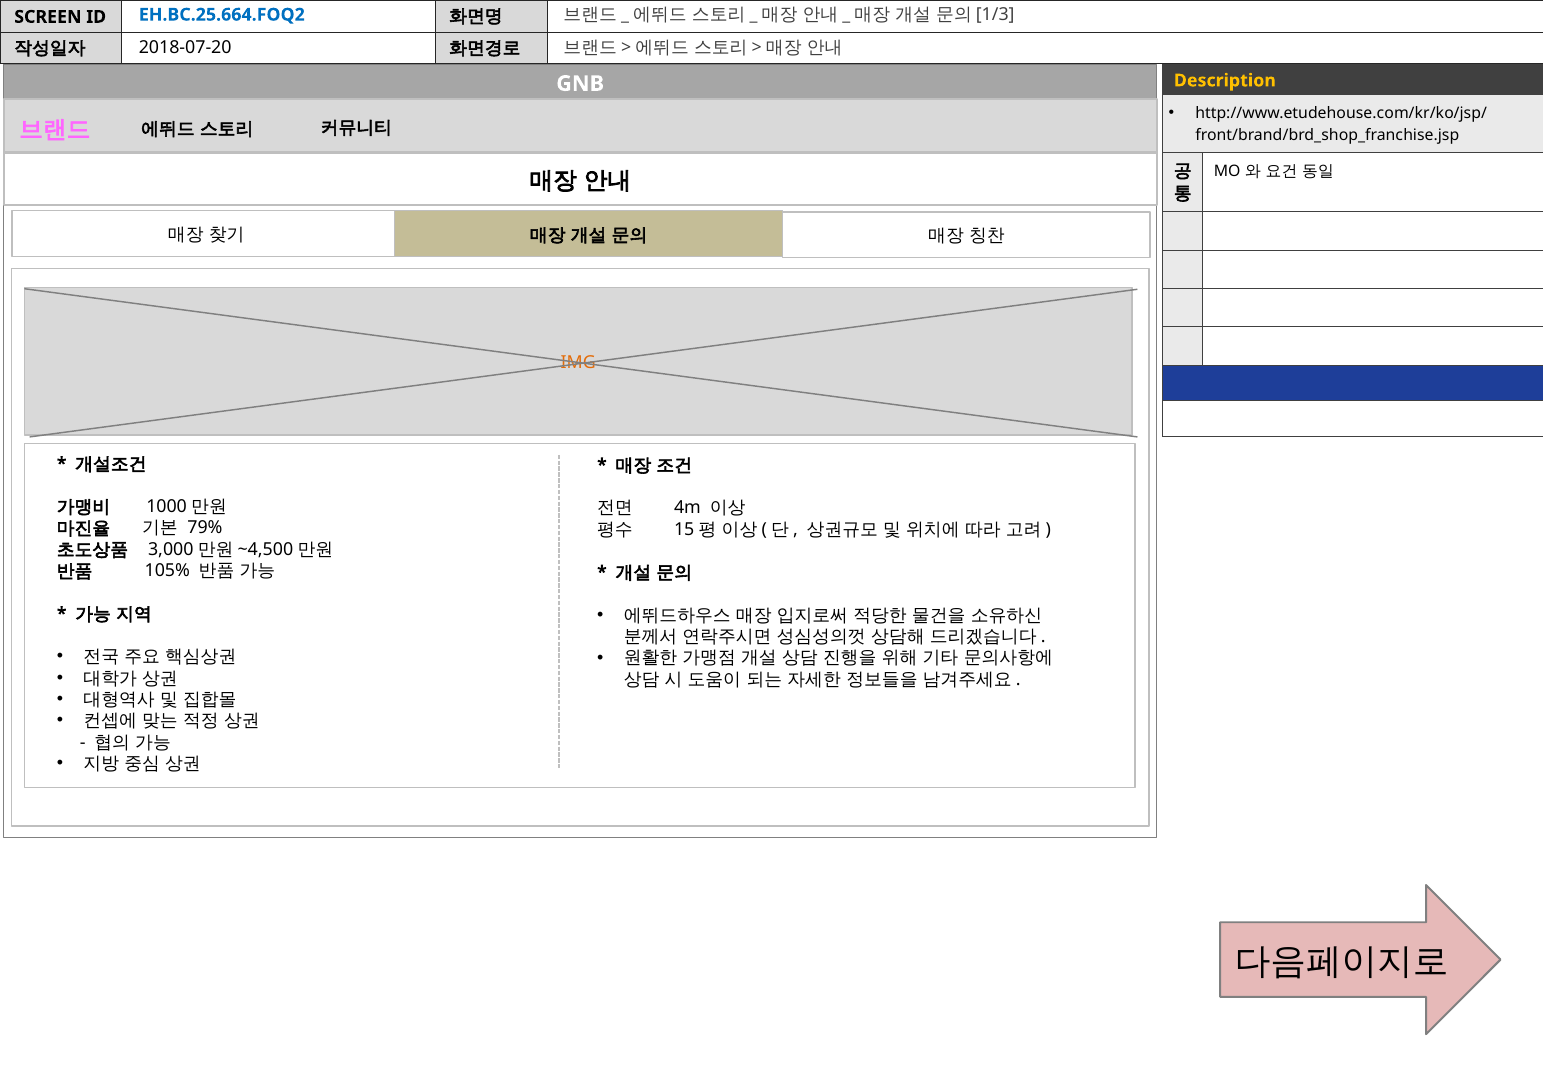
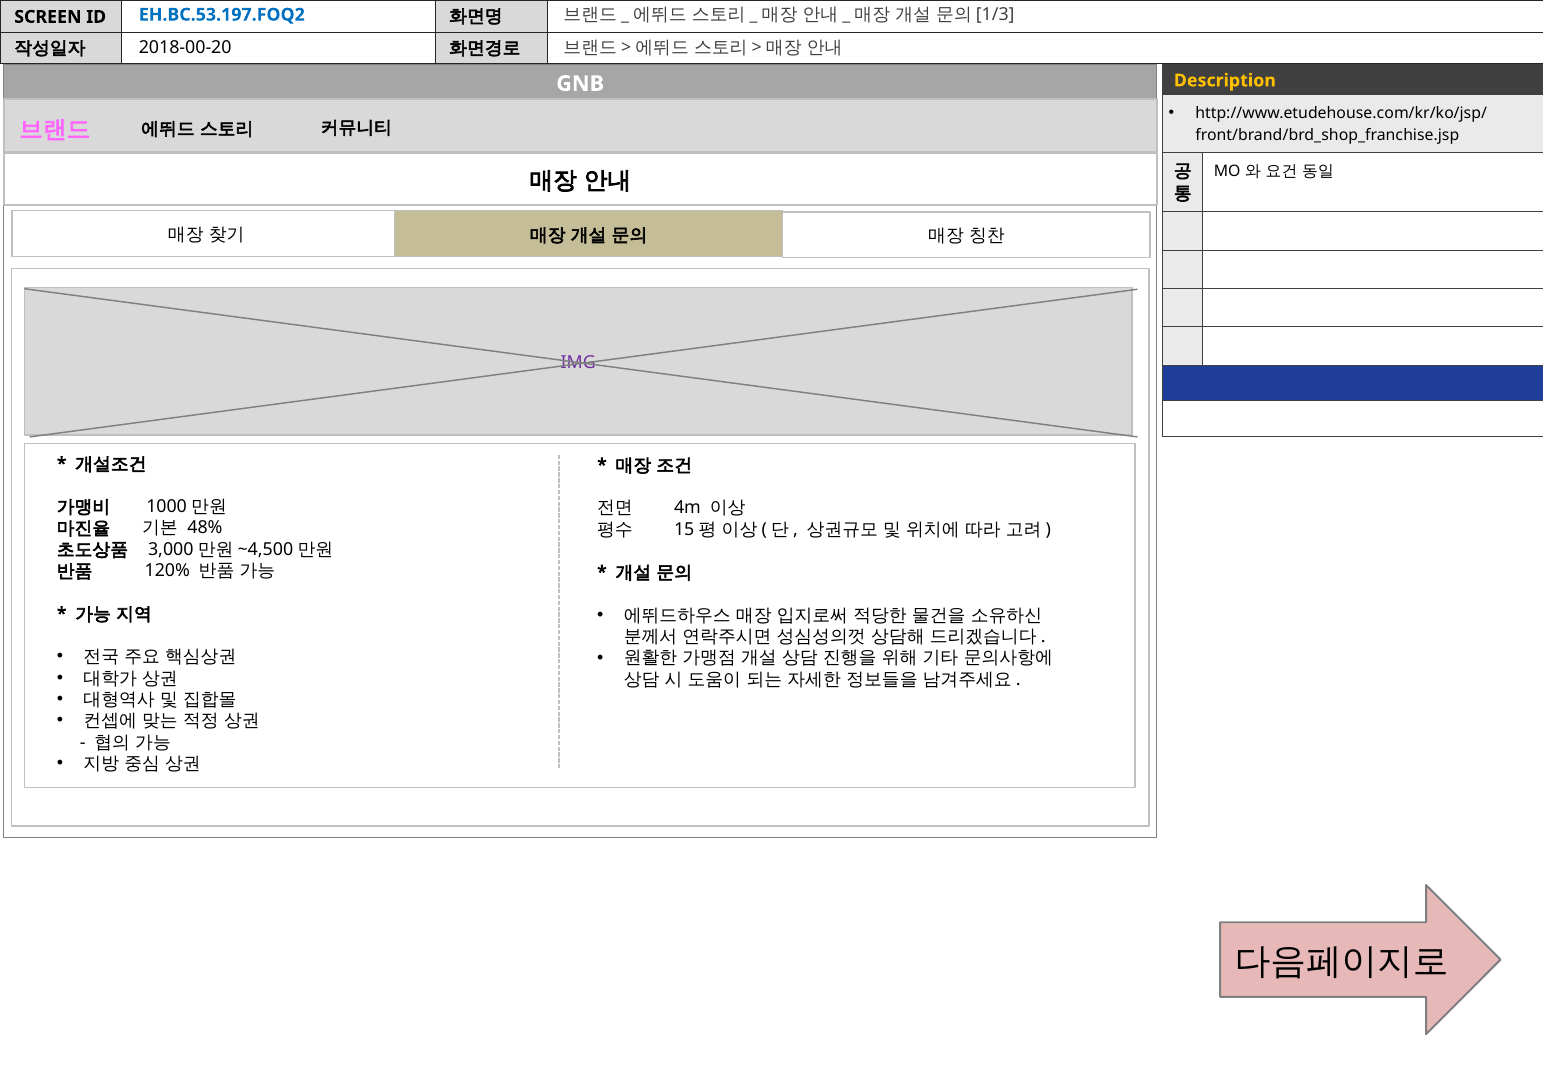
EH.BC.25.664.FOQ2: EH.BC.25.664.FOQ2 -> EH.BC.53.197.FOQ2
2018-07-20: 2018-07-20 -> 2018-00-20
IMG colour: orange -> purple
79%: 79% -> 48%
105%: 105% -> 120%
